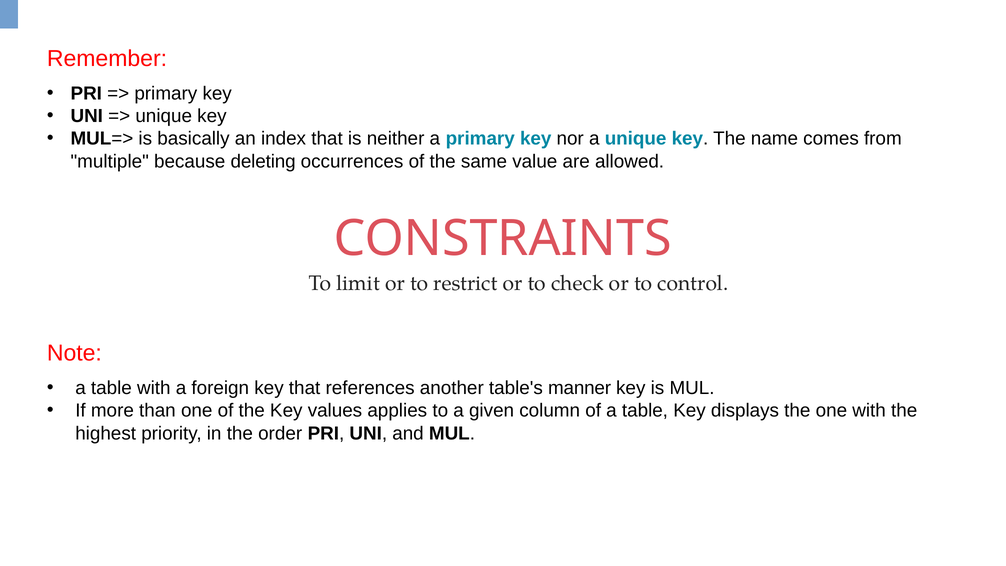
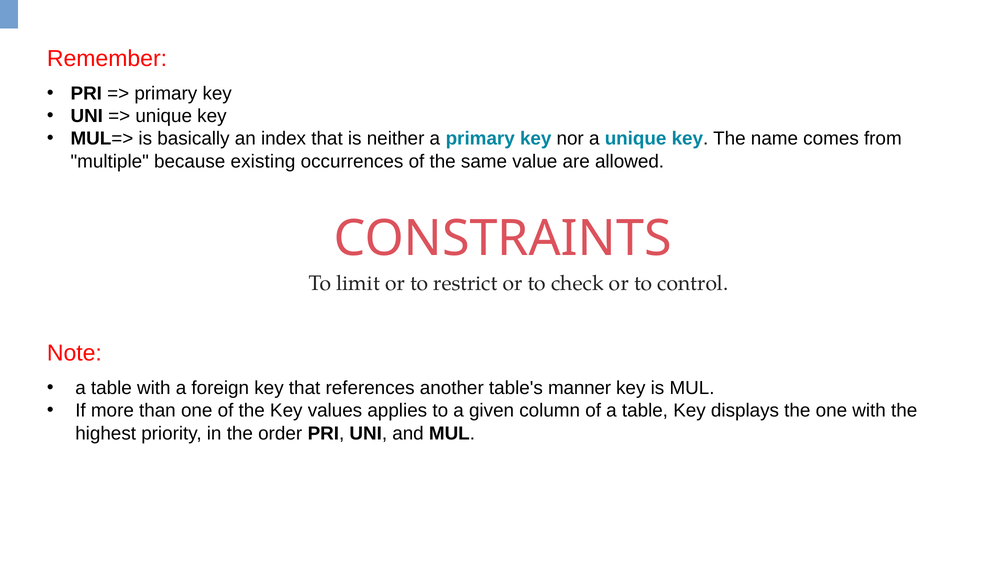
deleting: deleting -> existing
